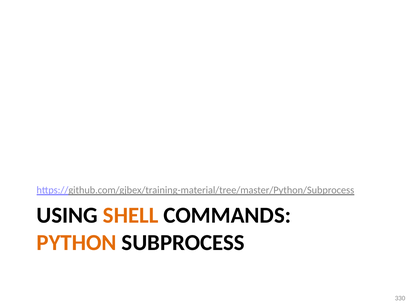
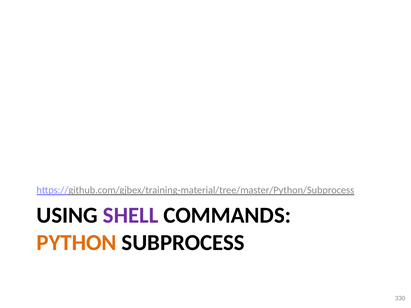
SHELL colour: orange -> purple
